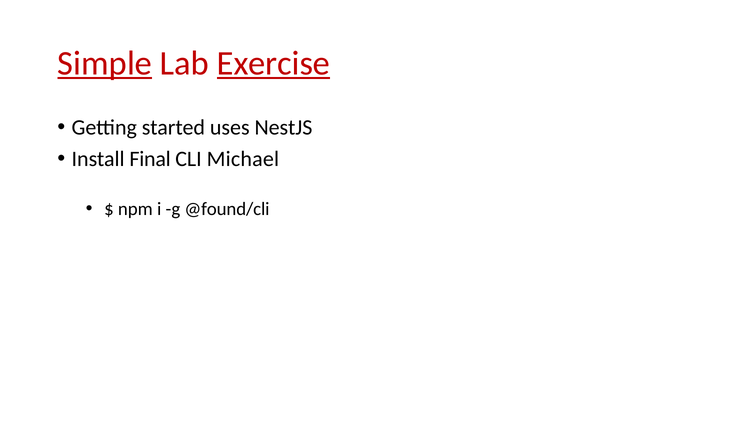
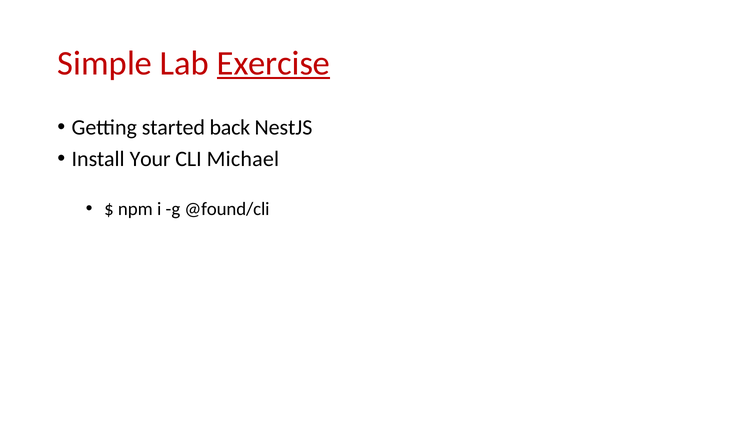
Simple underline: present -> none
uses: uses -> back
Final: Final -> Your
